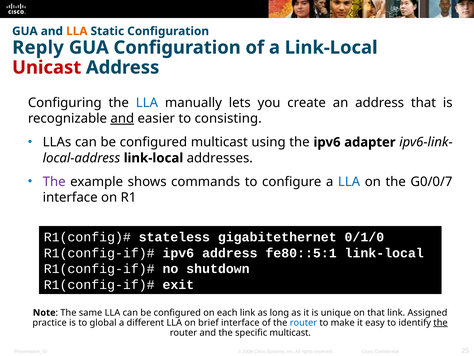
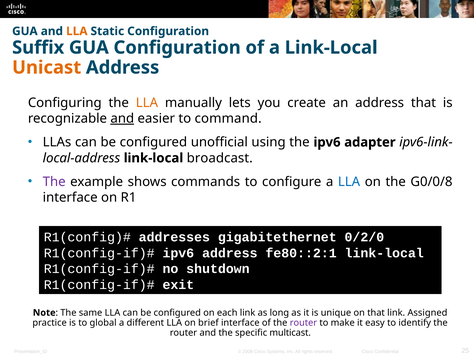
Reply: Reply -> Suffix
Unicast colour: red -> orange
LLA at (147, 103) colour: blue -> orange
consisting: consisting -> command
configured multicast: multicast -> unofficial
addresses: addresses -> broadcast
G0/0/7: G0/0/7 -> G0/0/8
stateless: stateless -> addresses
0/1/0: 0/1/0 -> 0/2/0
fe80::5:1: fe80::5:1 -> fe80::2:1
router at (303, 322) colour: blue -> purple
the at (441, 322) underline: present -> none
